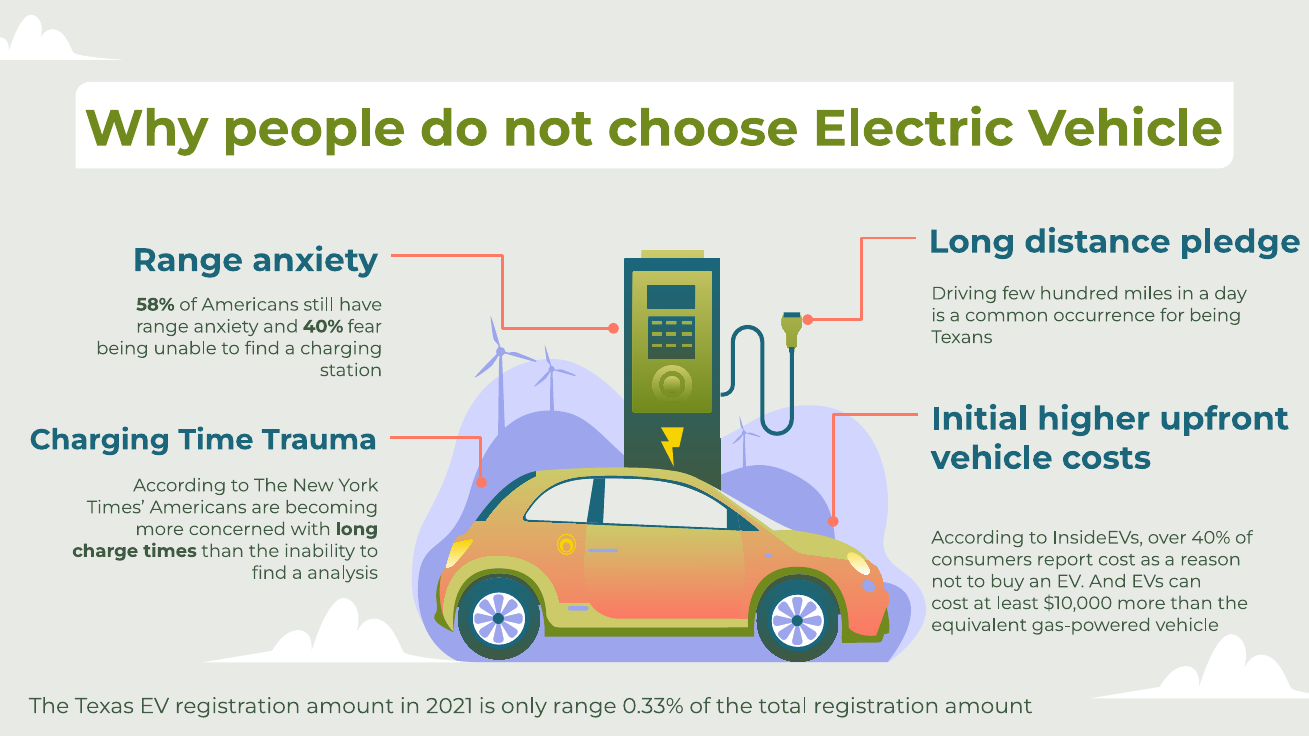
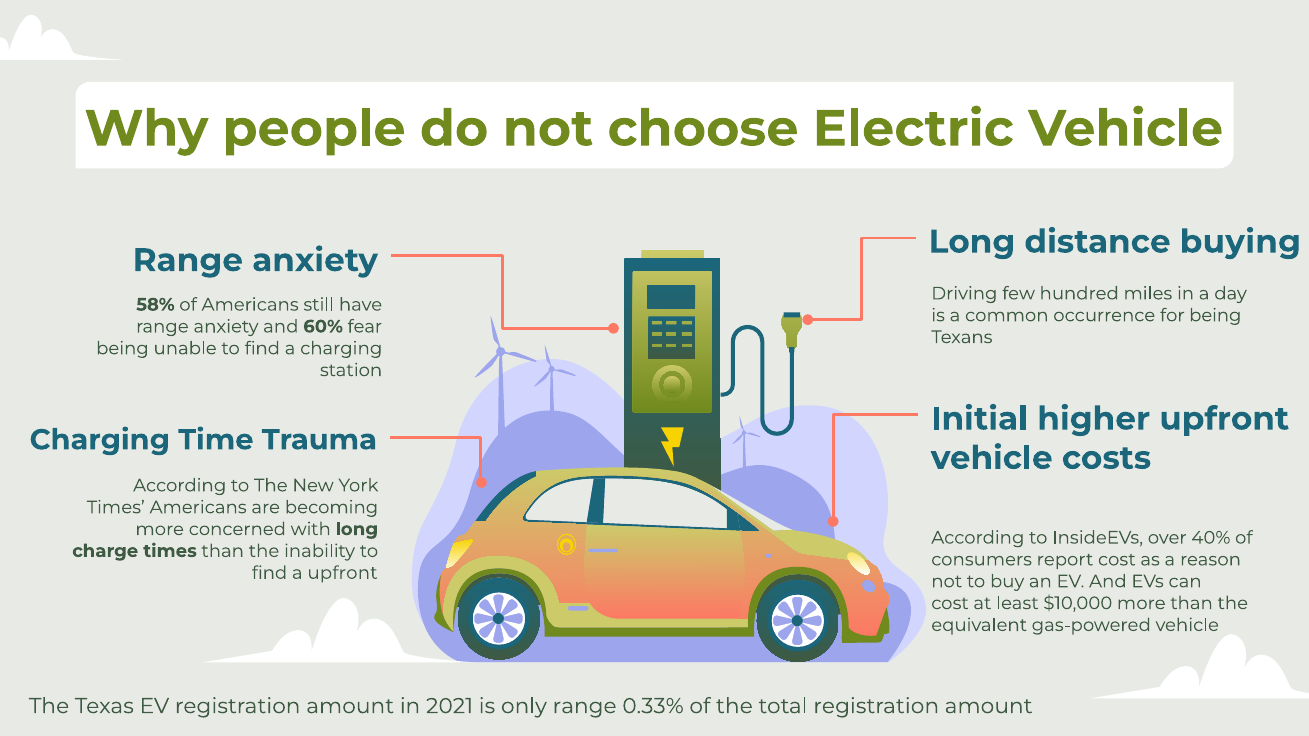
pledge: pledge -> buying
and 40%: 40% -> 60%
a analysis: analysis -> upfront
